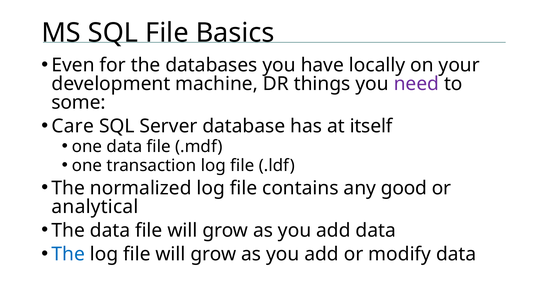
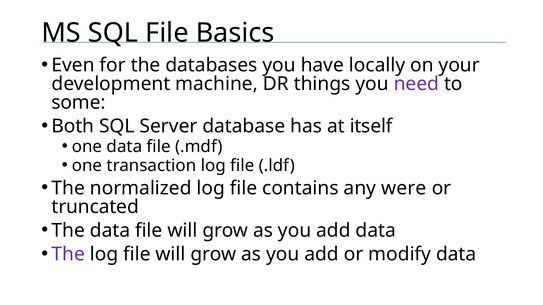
Care: Care -> Both
good: good -> were
analytical: analytical -> truncated
The at (68, 255) colour: blue -> purple
